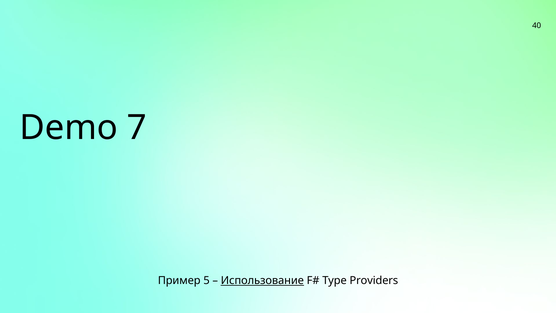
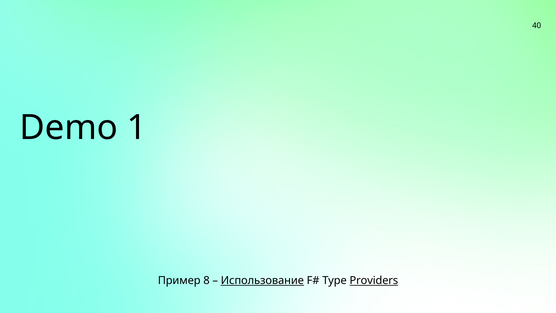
7: 7 -> 1
5: 5 -> 8
Providers underline: none -> present
